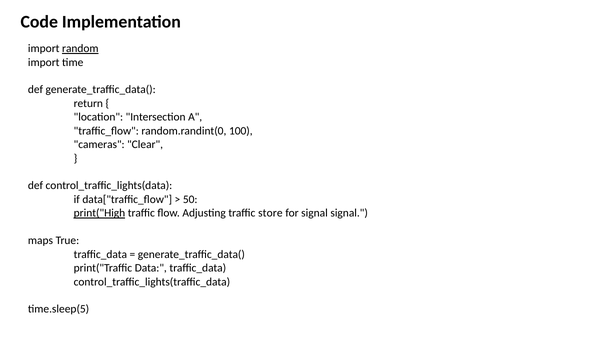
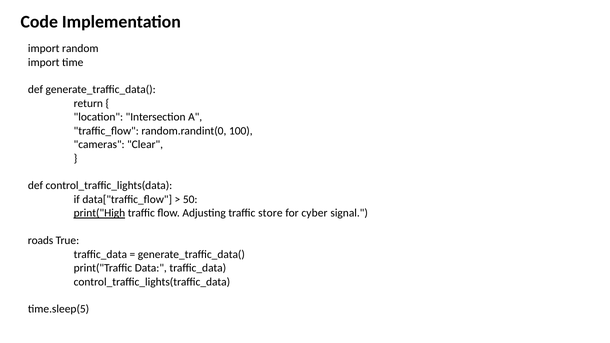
random underline: present -> none
for signal: signal -> cyber
maps: maps -> roads
